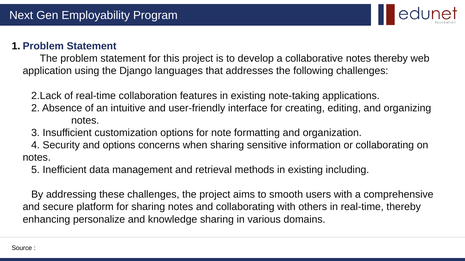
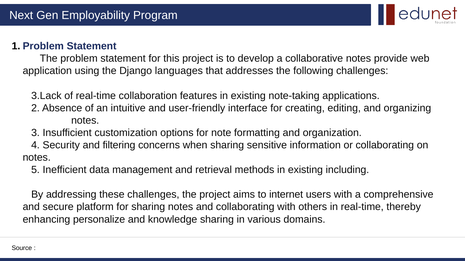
notes thereby: thereby -> provide
2.Lack: 2.Lack -> 3.Lack
and options: options -> filtering
smooth: smooth -> internet
